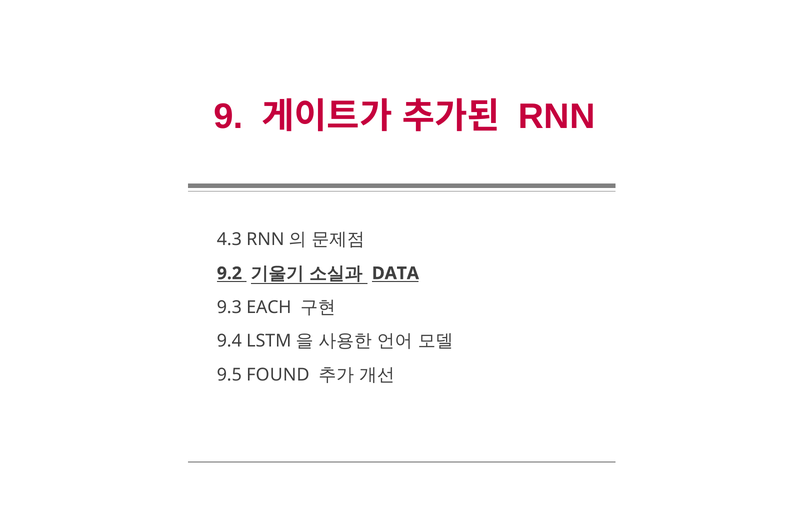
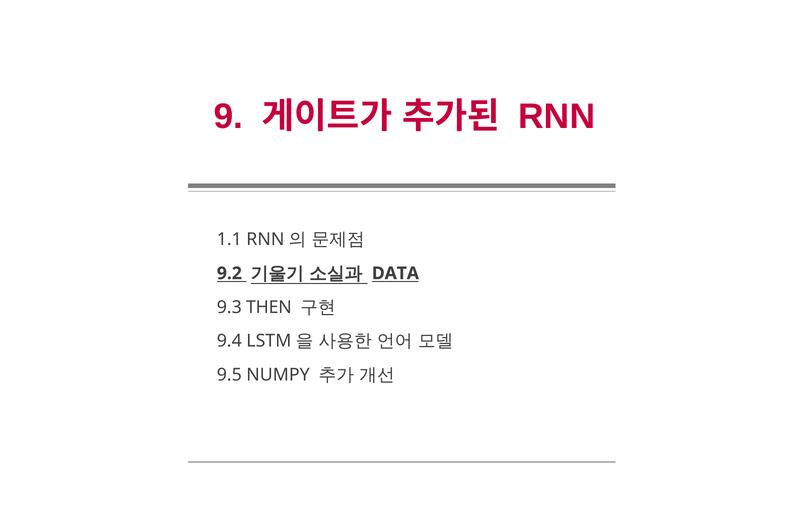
4.3: 4.3 -> 1.1
EACH: EACH -> THEN
FOUND: FOUND -> NUMPY
